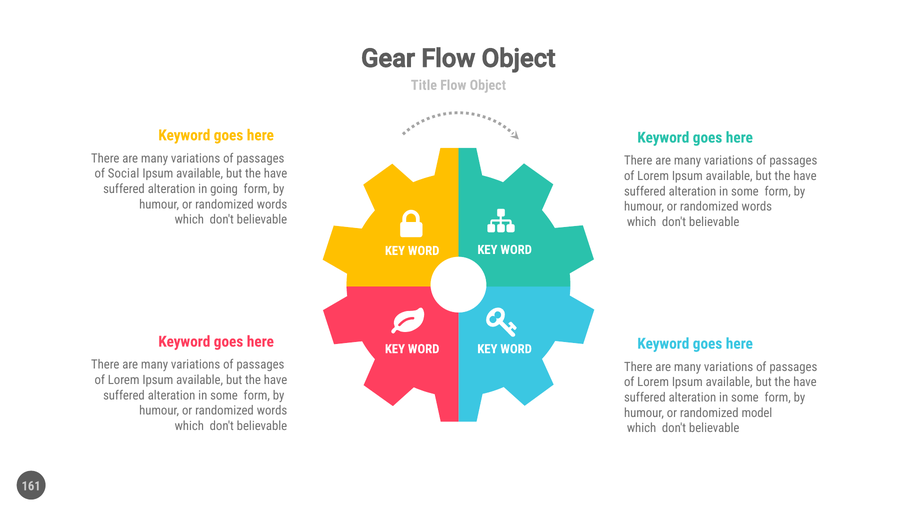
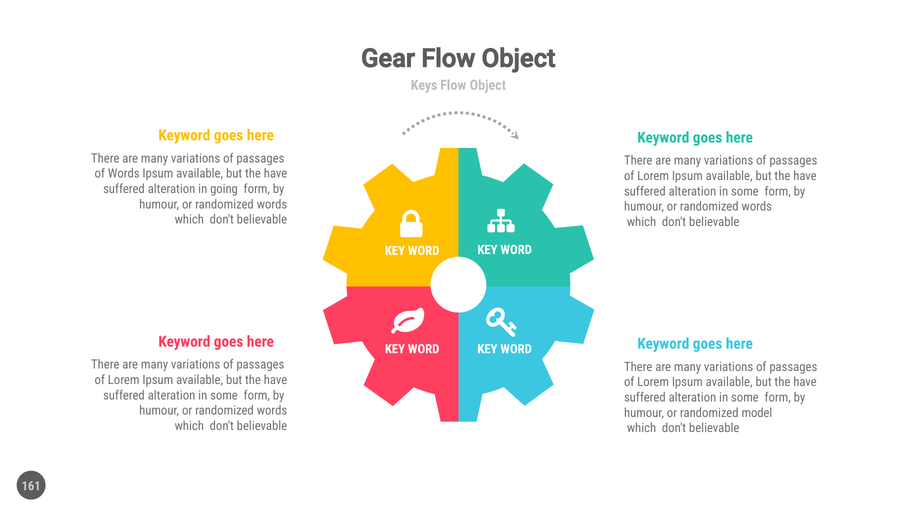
Title: Title -> Keys
of Social: Social -> Words
